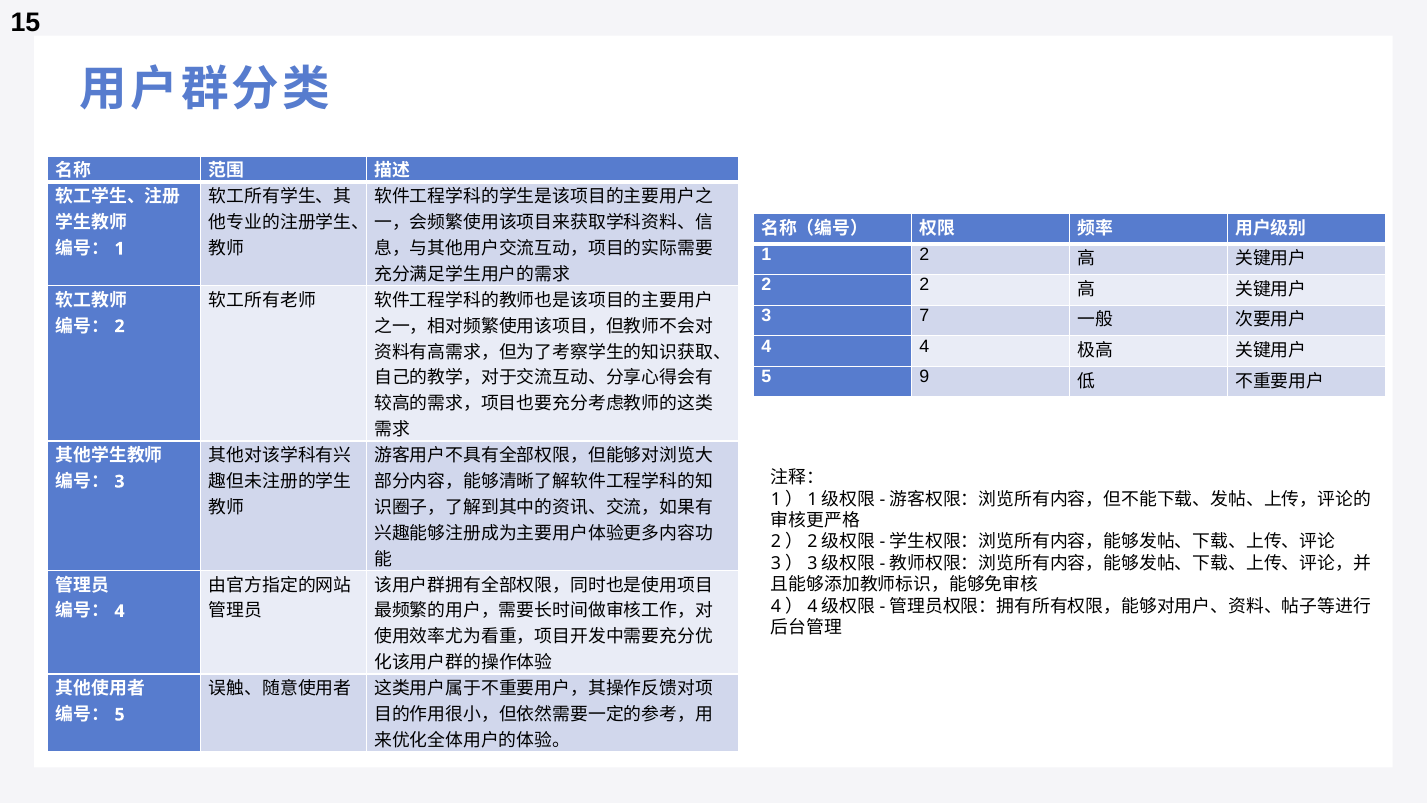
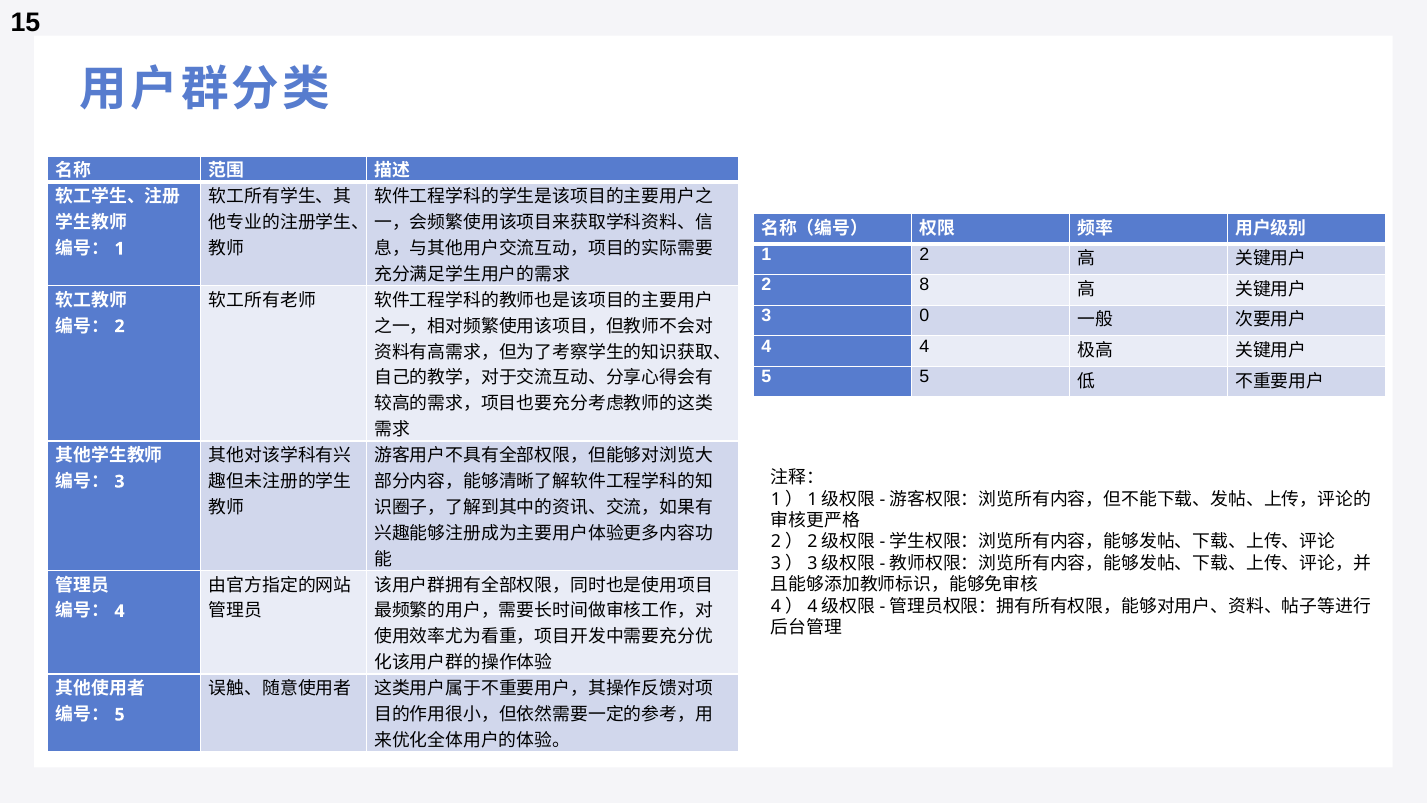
2 2: 2 -> 8
7: 7 -> 0
5 9: 9 -> 5
